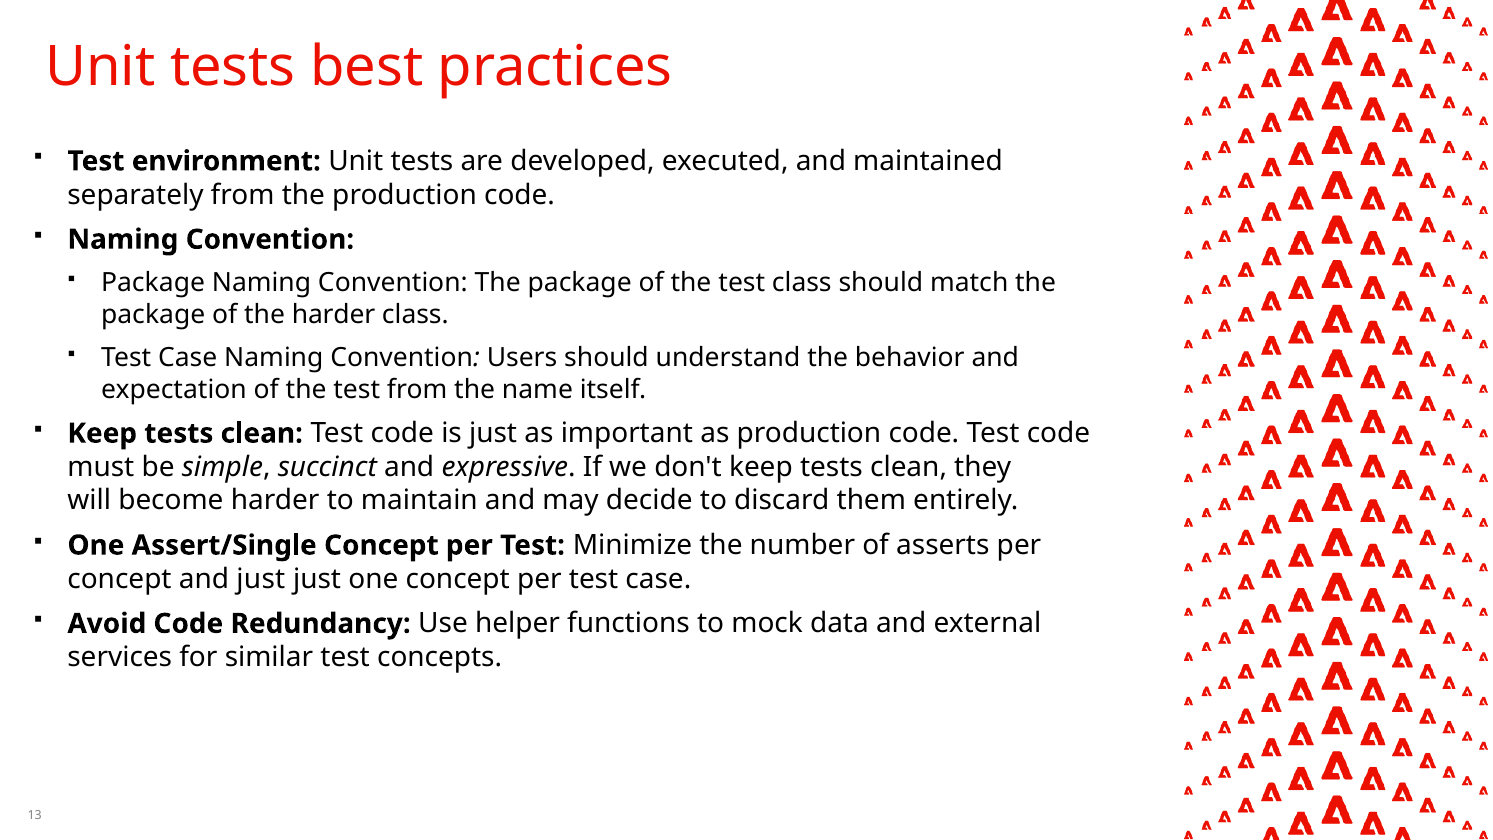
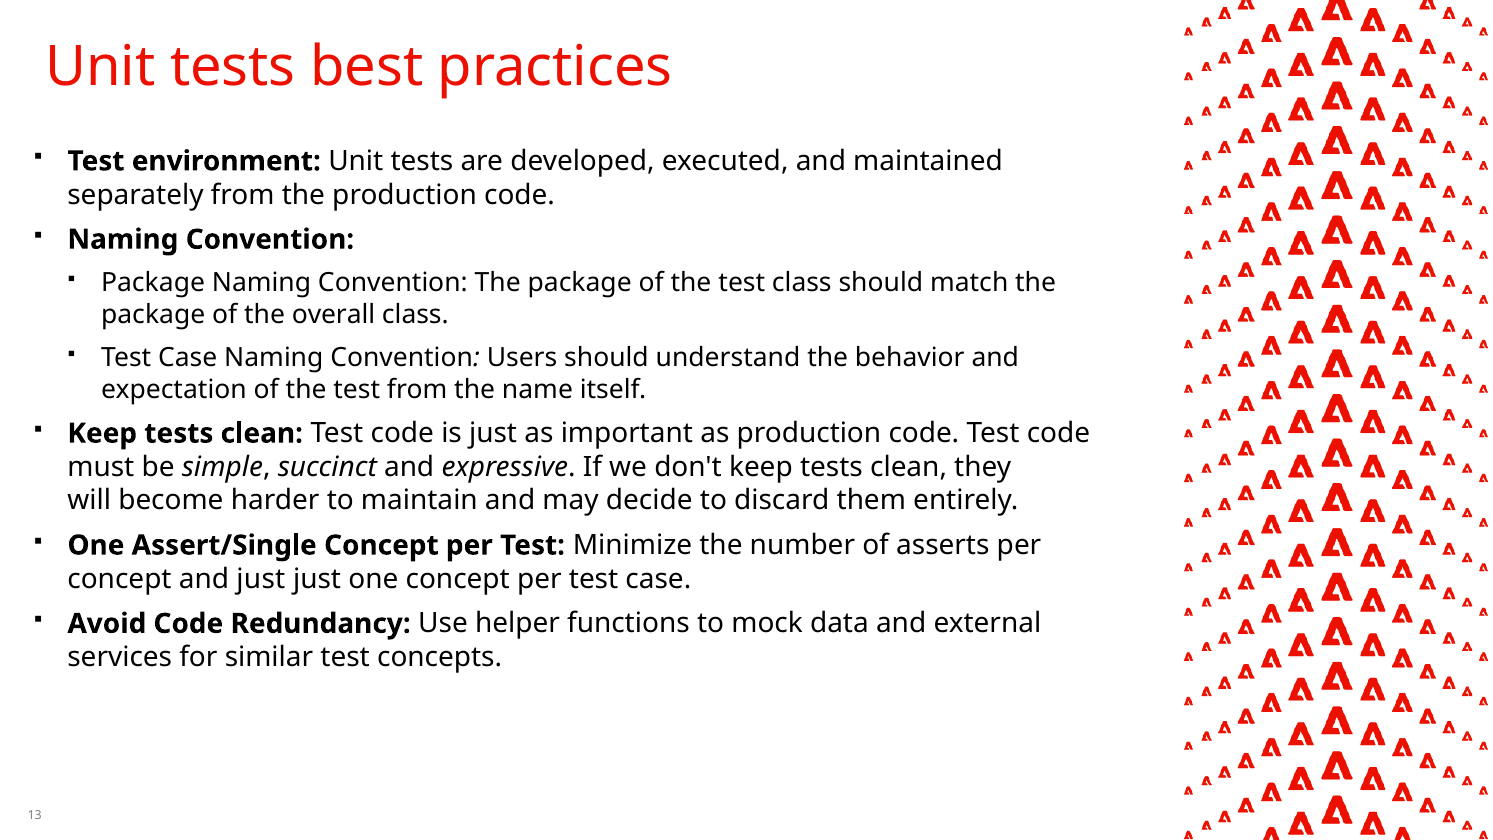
the harder: harder -> overall
